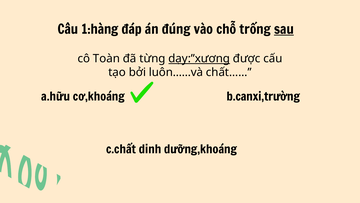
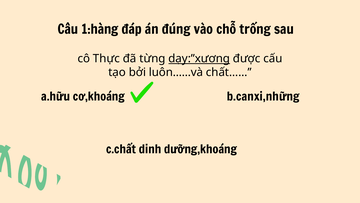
sau underline: present -> none
Toàn: Toàn -> Thực
b.canxi,trường: b.canxi,trường -> b.canxi,những
